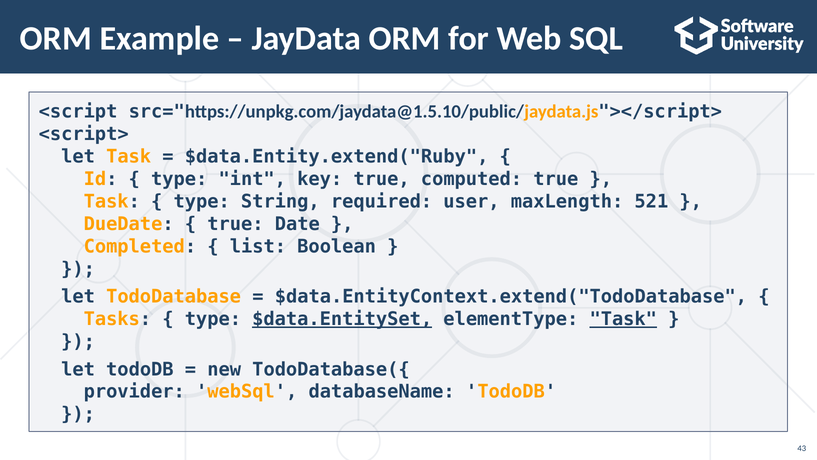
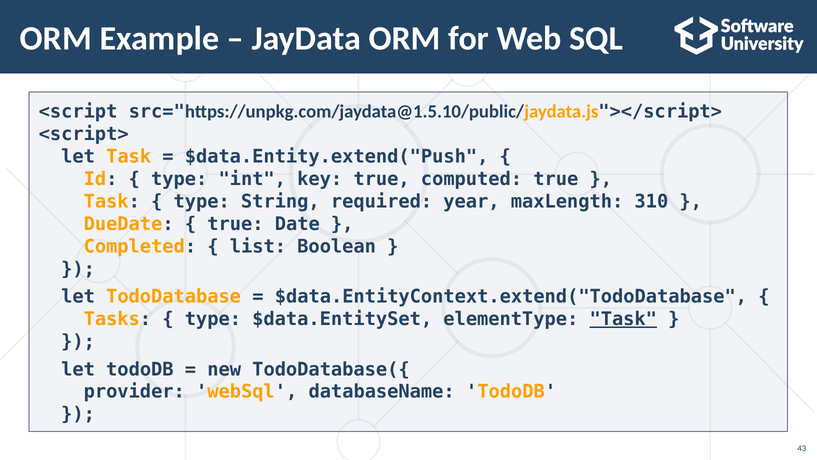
$data.Entity.extend("Ruby: $data.Entity.extend("Ruby -> $data.Entity.extend("Push
user: user -> year
521: 521 -> 310
$data.EntitySet underline: present -> none
